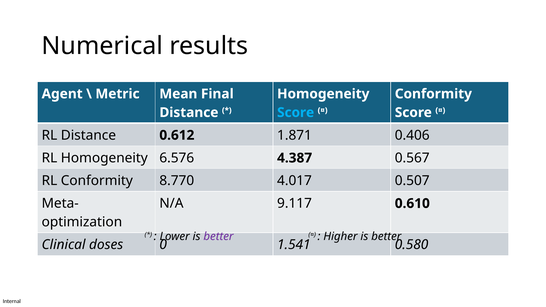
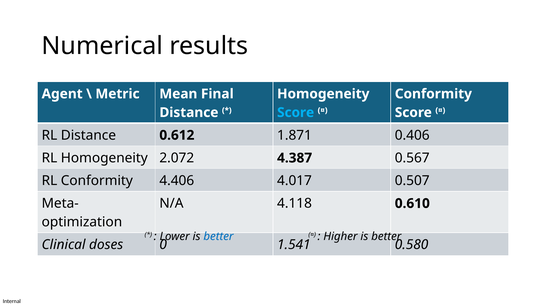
6.576: 6.576 -> 2.072
8.770: 8.770 -> 4.406
9.117: 9.117 -> 4.118
better at (219, 237) colour: purple -> blue
